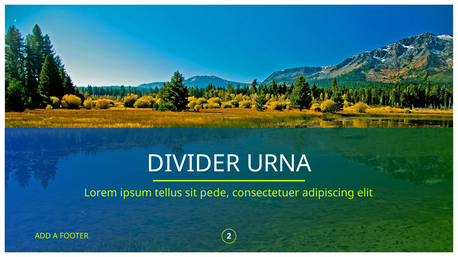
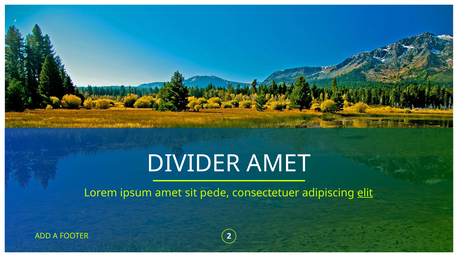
DIVIDER URNA: URNA -> AMET
ipsum tellus: tellus -> amet
elit underline: none -> present
